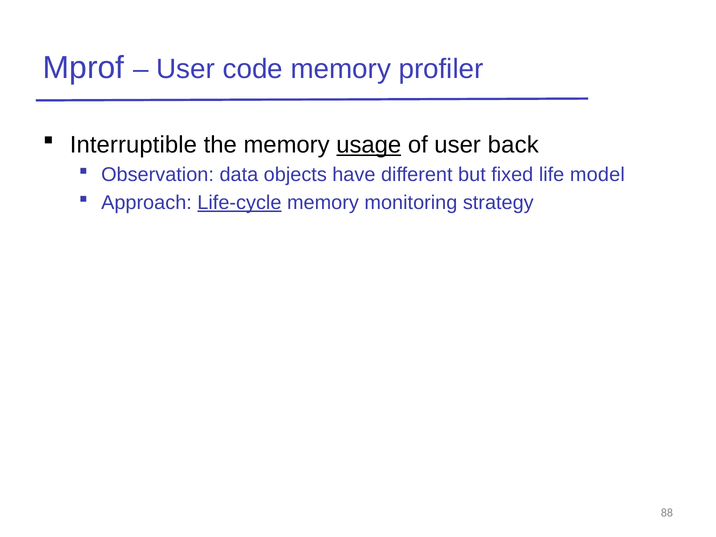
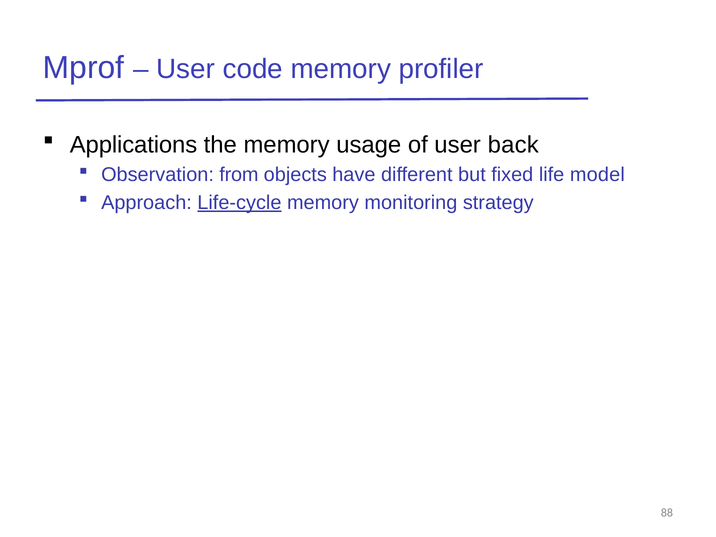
Interruptible: Interruptible -> Applications
usage underline: present -> none
data: data -> from
